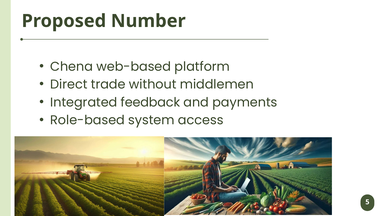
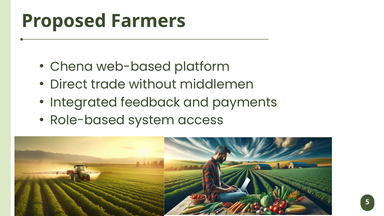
Number: Number -> Farmers
